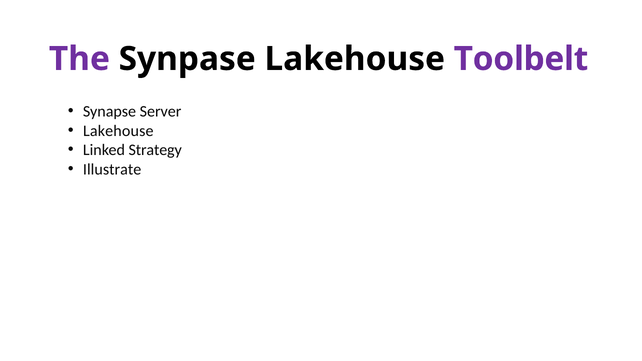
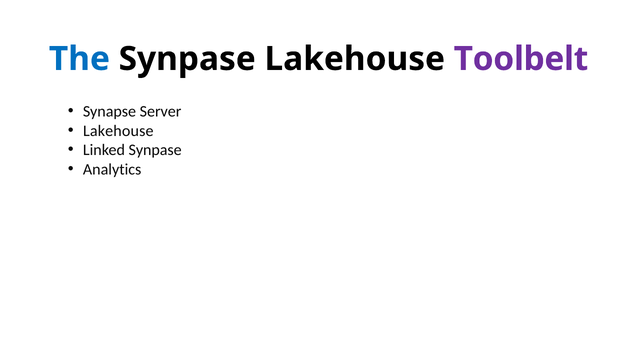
The colour: purple -> blue
Linked Strategy: Strategy -> Synpase
Illustrate: Illustrate -> Analytics
